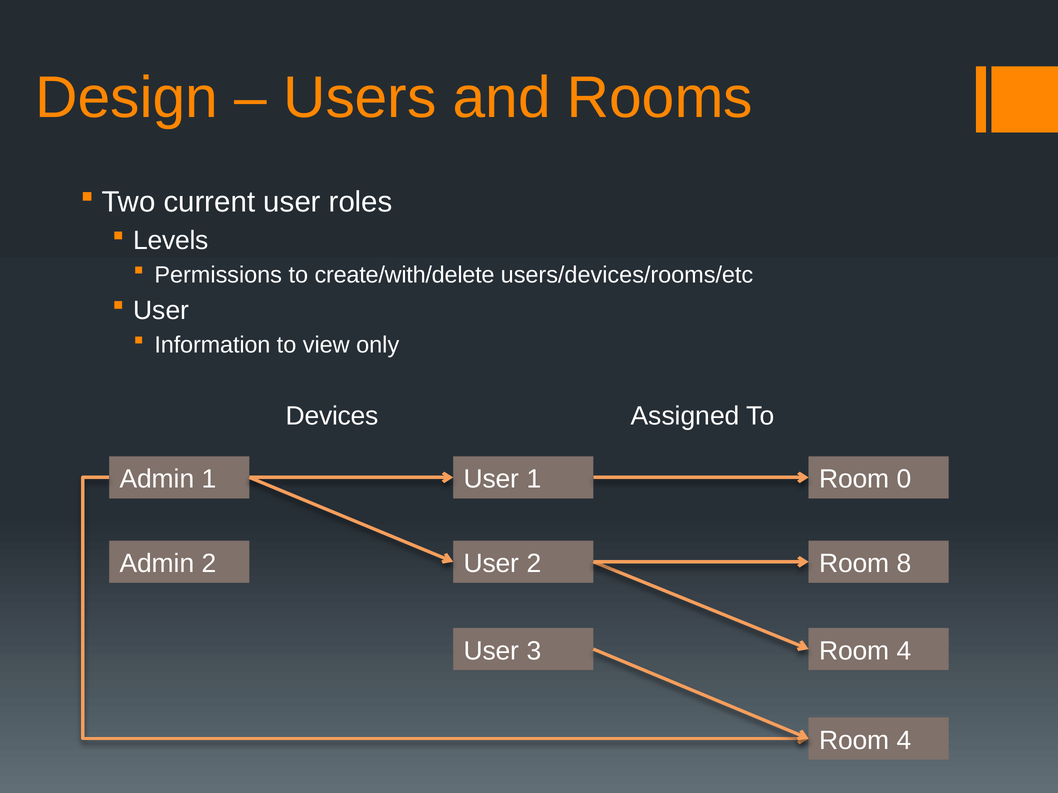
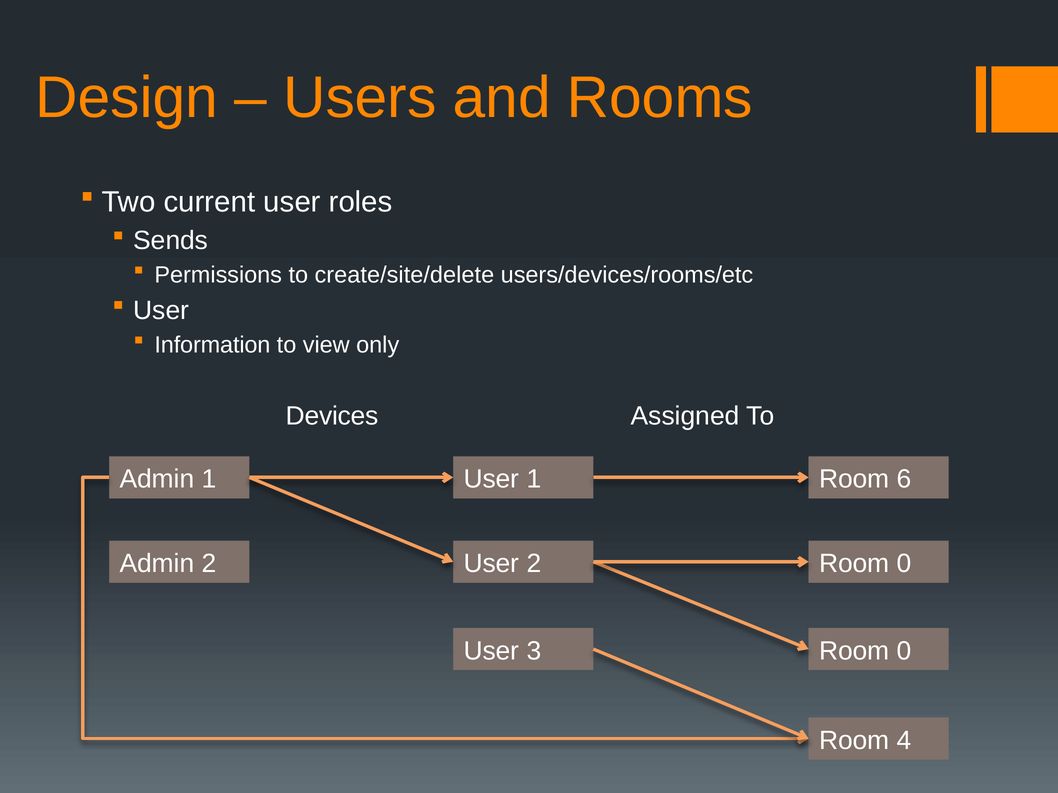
Levels: Levels -> Sends
create/with/delete: create/with/delete -> create/site/delete
0: 0 -> 6
8 at (904, 564): 8 -> 0
4 at (904, 651): 4 -> 0
